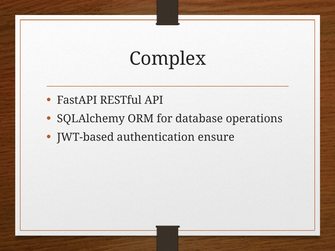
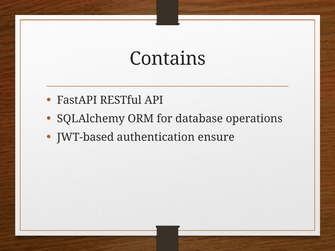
Complex: Complex -> Contains
